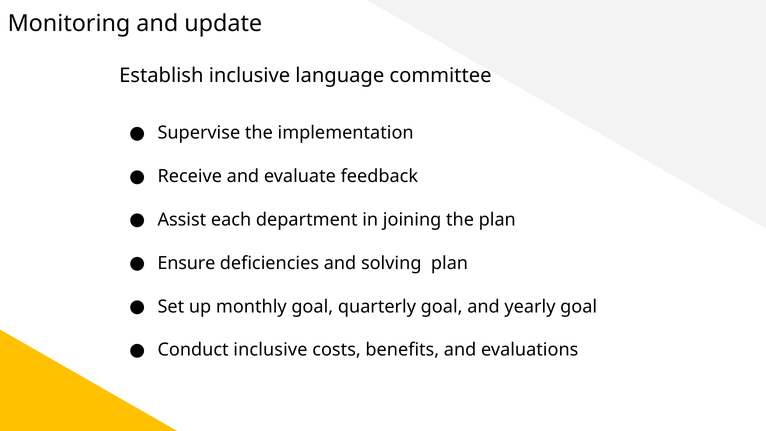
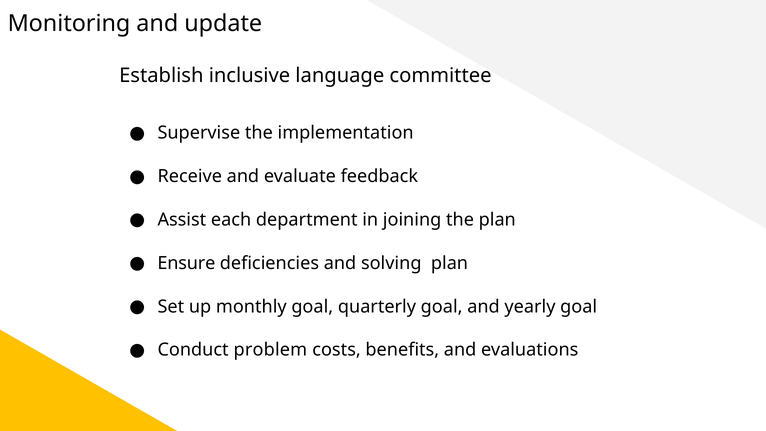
Conduct inclusive: inclusive -> problem
